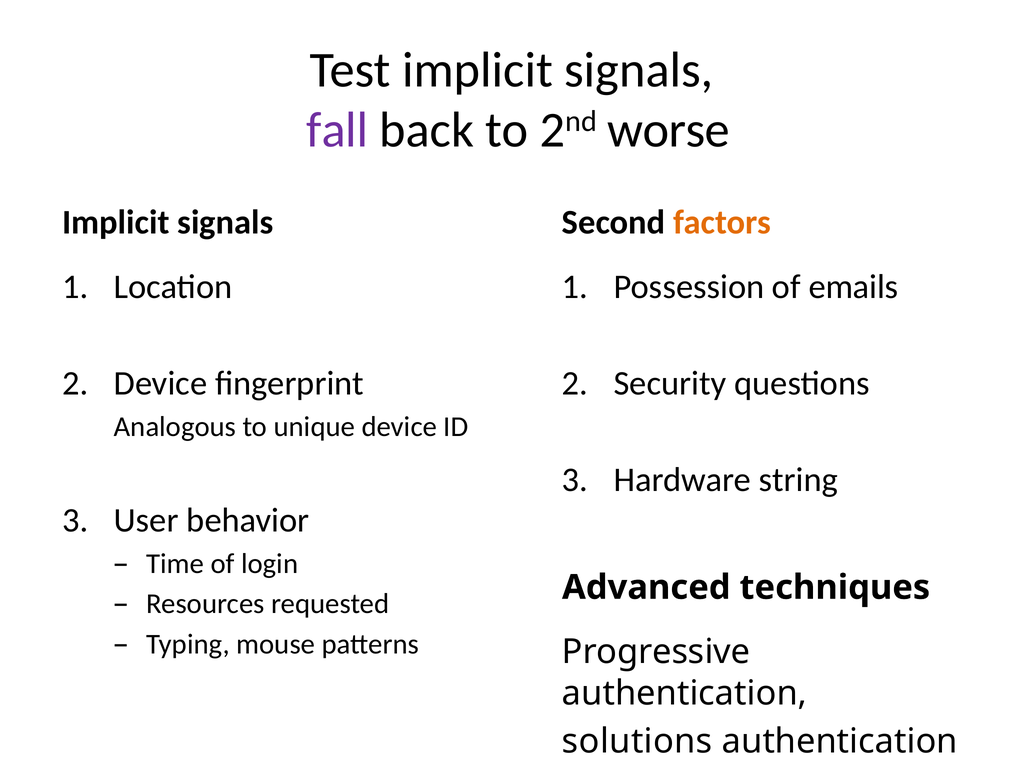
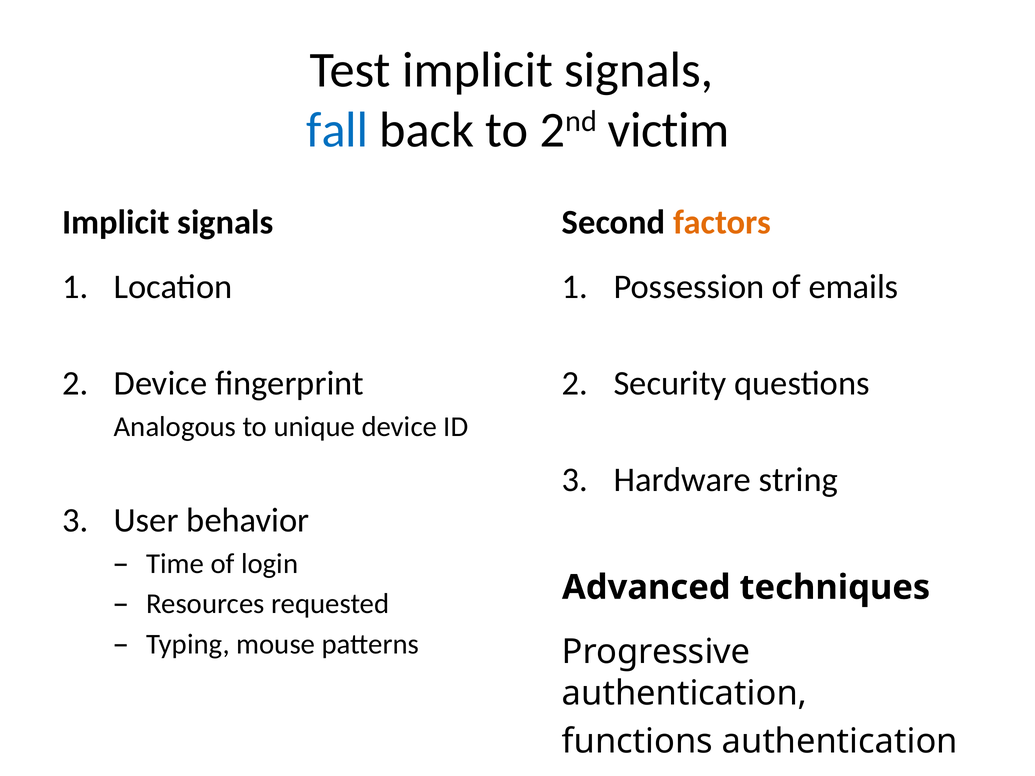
fall colour: purple -> blue
worse: worse -> victim
solutions: solutions -> functions
